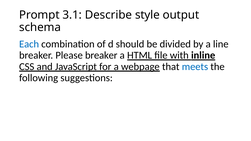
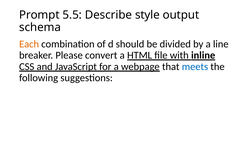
3.1: 3.1 -> 5.5
Each colour: blue -> orange
Please breaker: breaker -> convert
